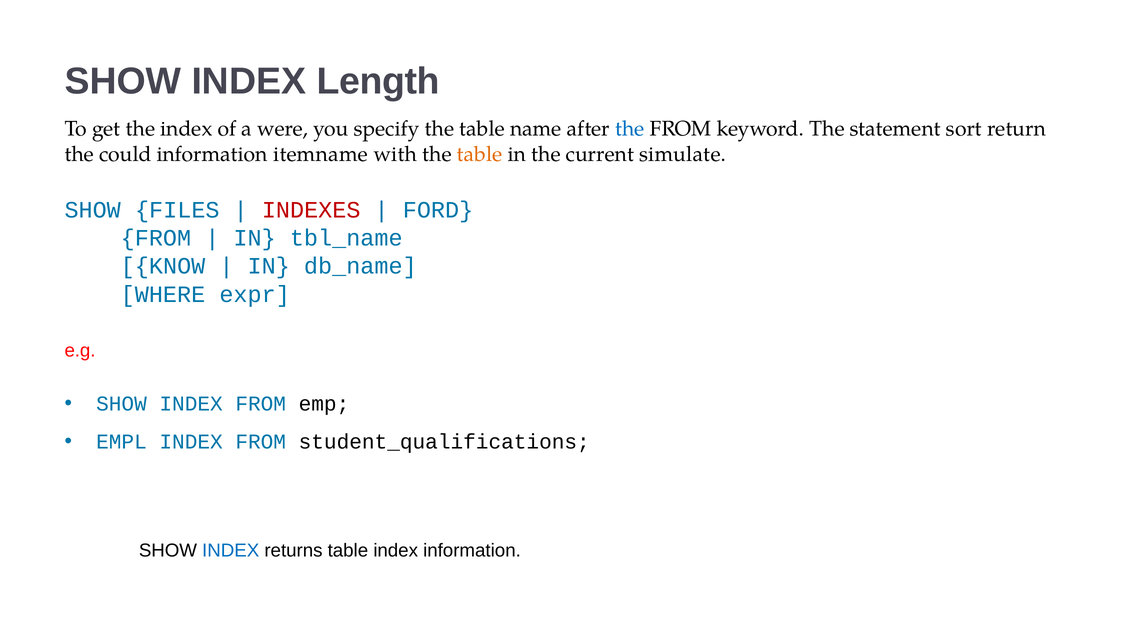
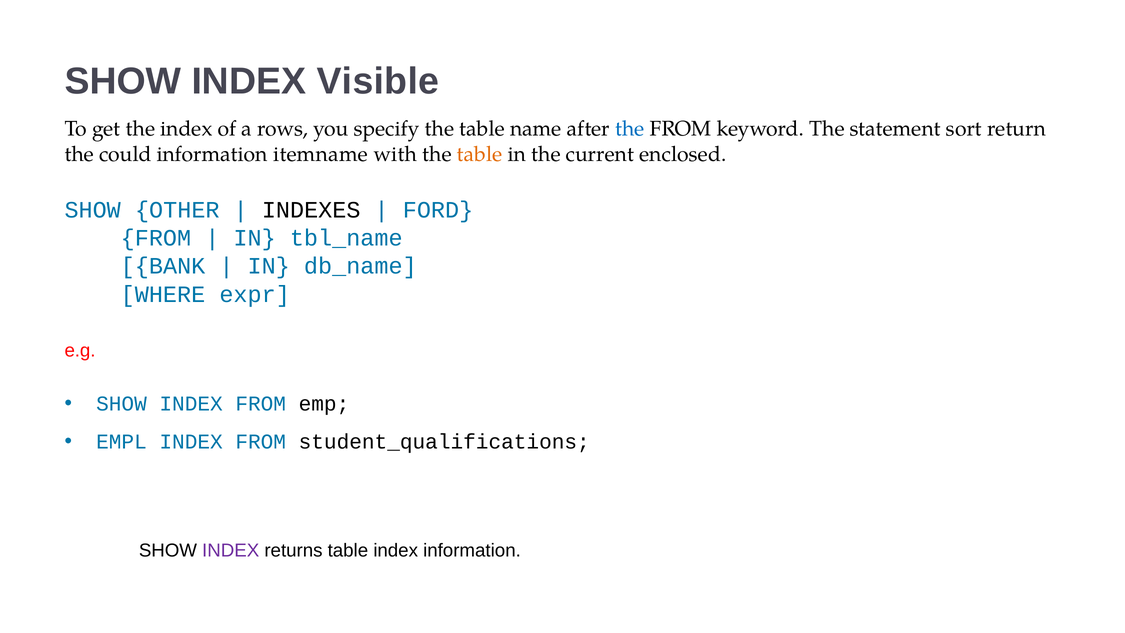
Length: Length -> Visible
were: were -> rows
simulate: simulate -> enclosed
FILES: FILES -> OTHER
INDEXES colour: red -> black
KNOW: KNOW -> BANK
INDEX at (231, 550) colour: blue -> purple
